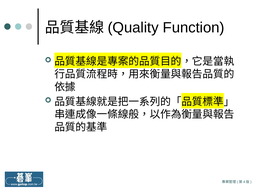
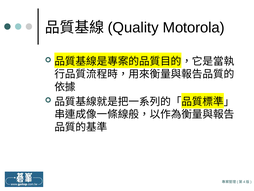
Function: Function -> Motorola
